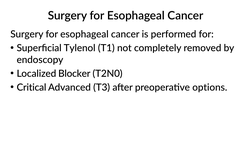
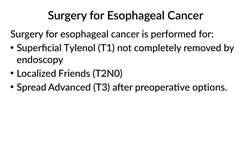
Blocker: Blocker -> Friends
Critical: Critical -> Spread
